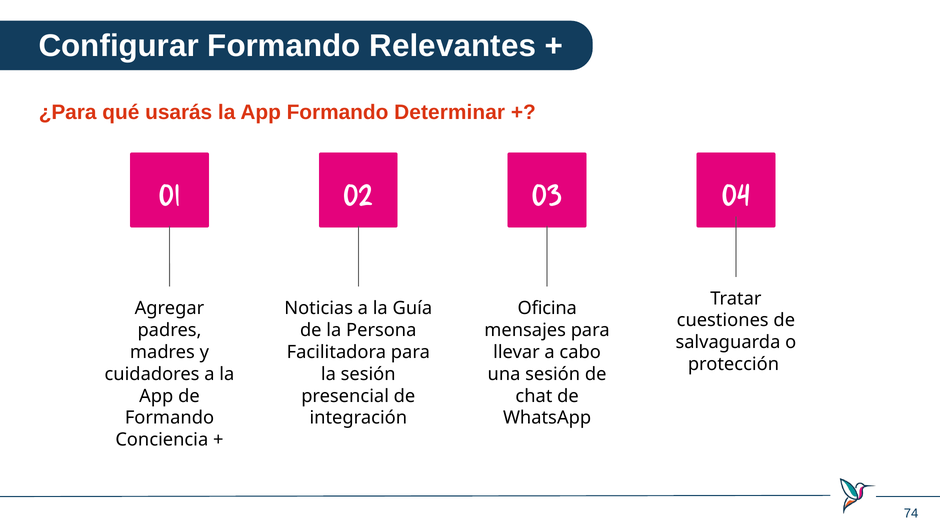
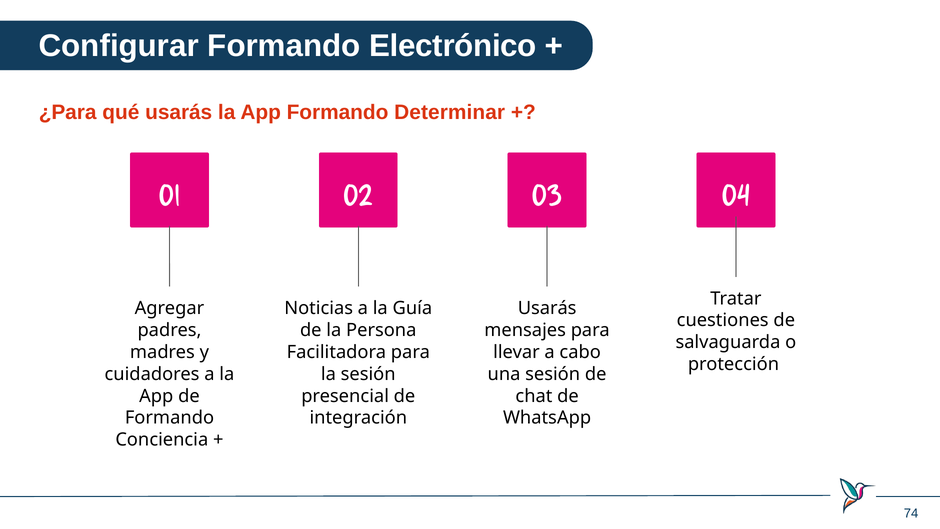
Relevantes: Relevantes -> Electrónico
Oficina at (547, 308): Oficina -> Usarás
